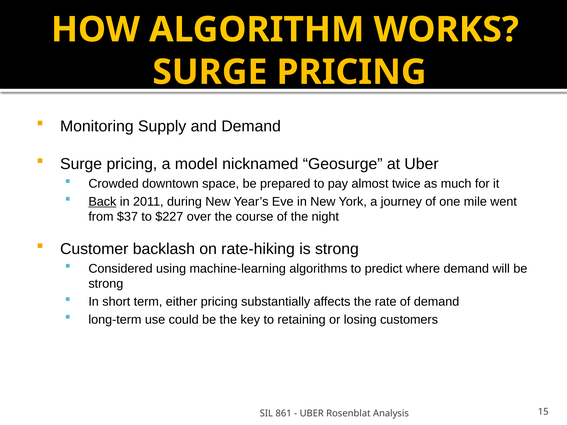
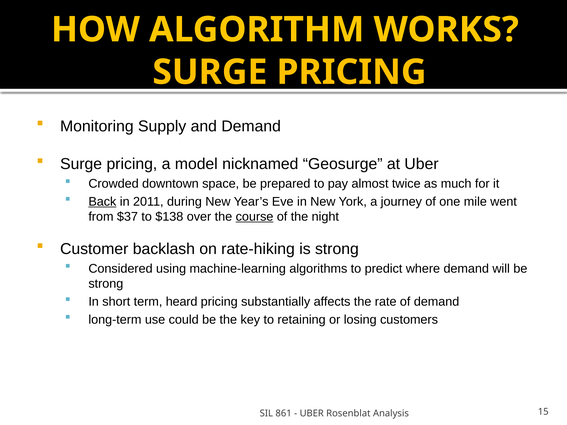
$227: $227 -> $138
course underline: none -> present
either: either -> heard
